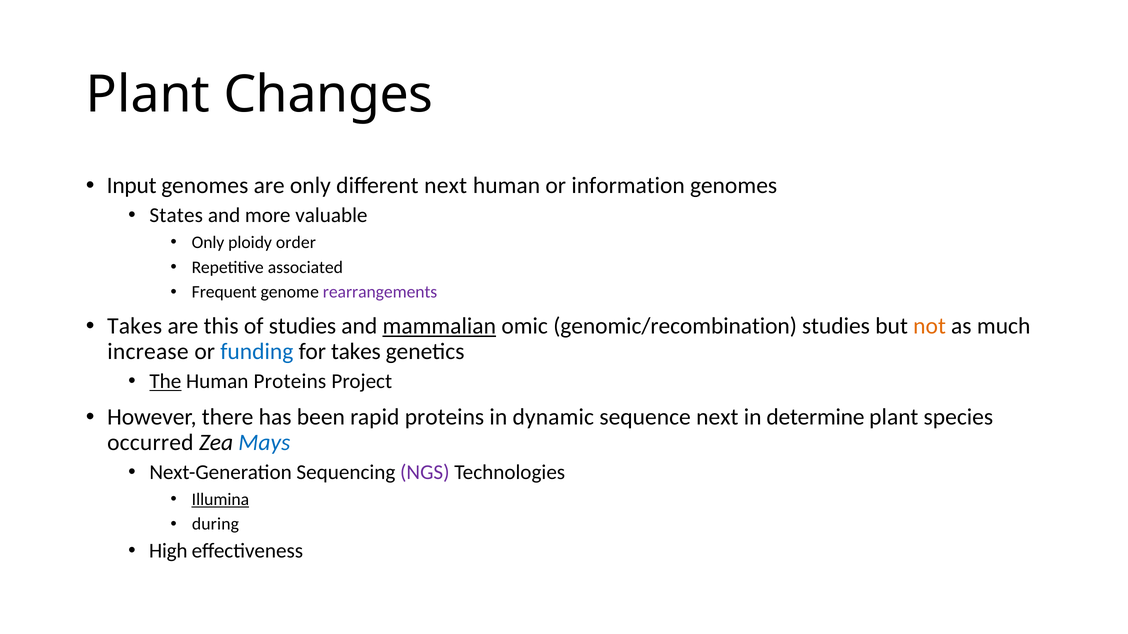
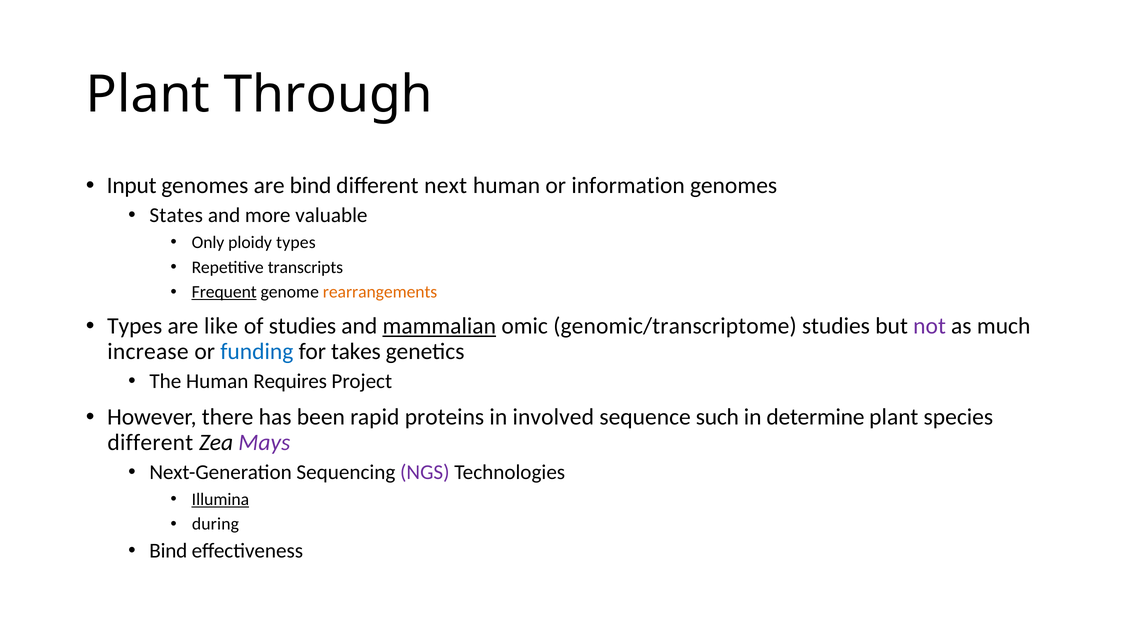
Changes: Changes -> Through
are only: only -> bind
ploidy order: order -> types
associated: associated -> transcripts
Frequent underline: none -> present
rearrangements colour: purple -> orange
Takes at (135, 326): Takes -> Types
this: this -> like
genomic/recombination: genomic/recombination -> genomic/transcriptome
not colour: orange -> purple
The underline: present -> none
Human Proteins: Proteins -> Requires
dynamic: dynamic -> involved
sequence next: next -> such
occurred at (150, 443): occurred -> different
Mays colour: blue -> purple
High at (168, 551): High -> Bind
